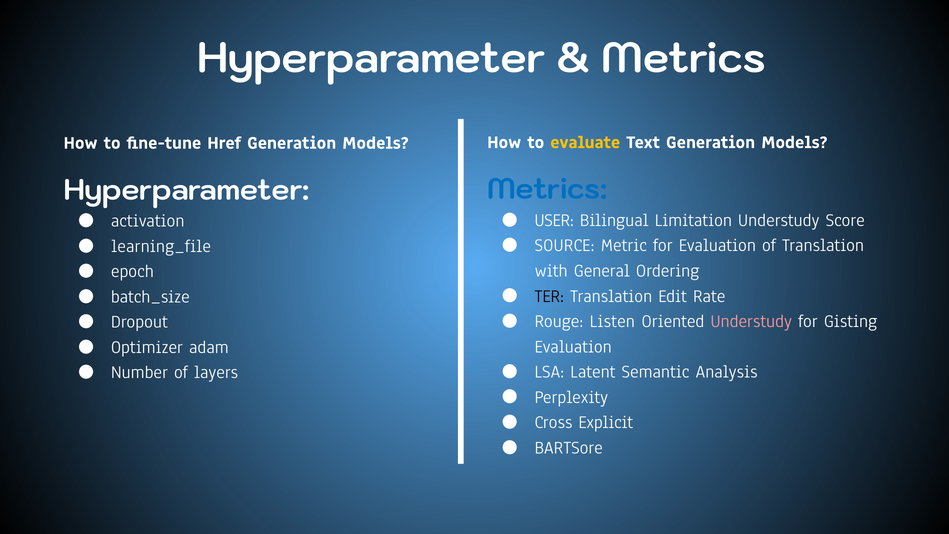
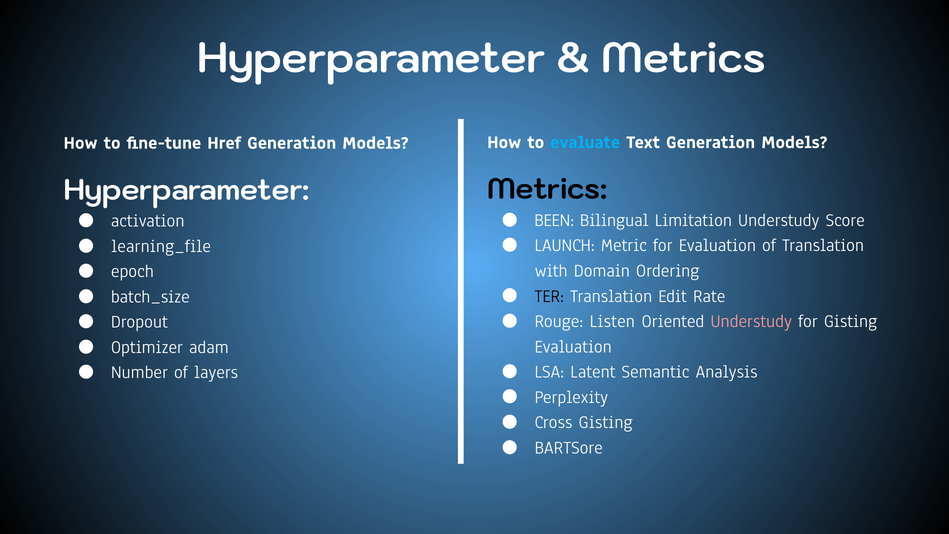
evaluate colour: yellow -> light blue
Metrics at (547, 189) colour: blue -> black
USER: USER -> BEEN
SOURCE: SOURCE -> LAUNCH
General: General -> Domain
Cross Explicit: Explicit -> Gisting
